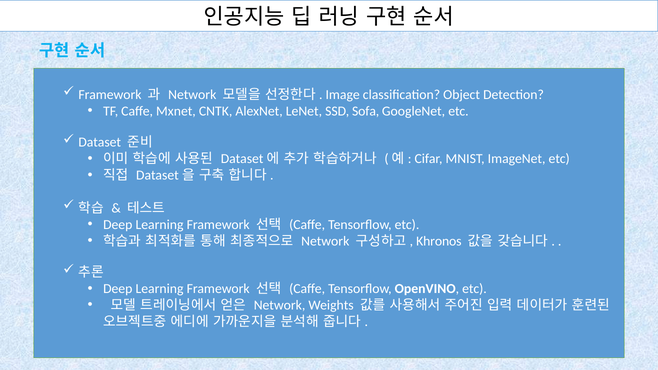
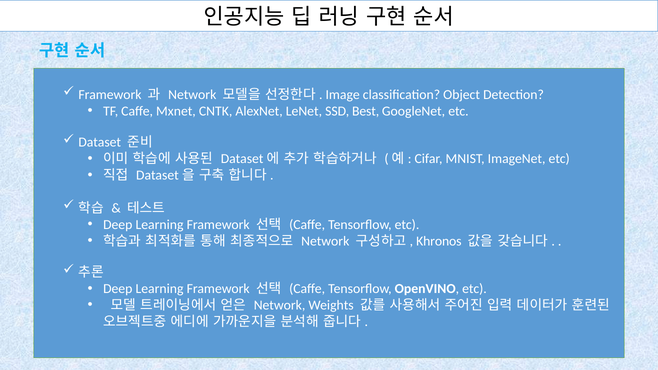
Sofa: Sofa -> Best
